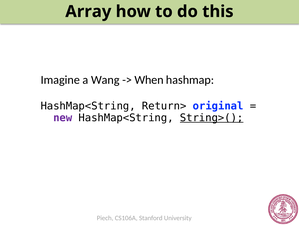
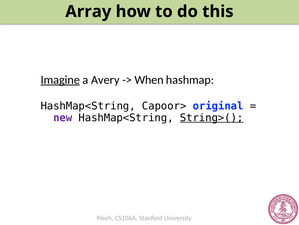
Imagine underline: none -> present
Wang: Wang -> Avery
Return>: Return> -> Capoor>
